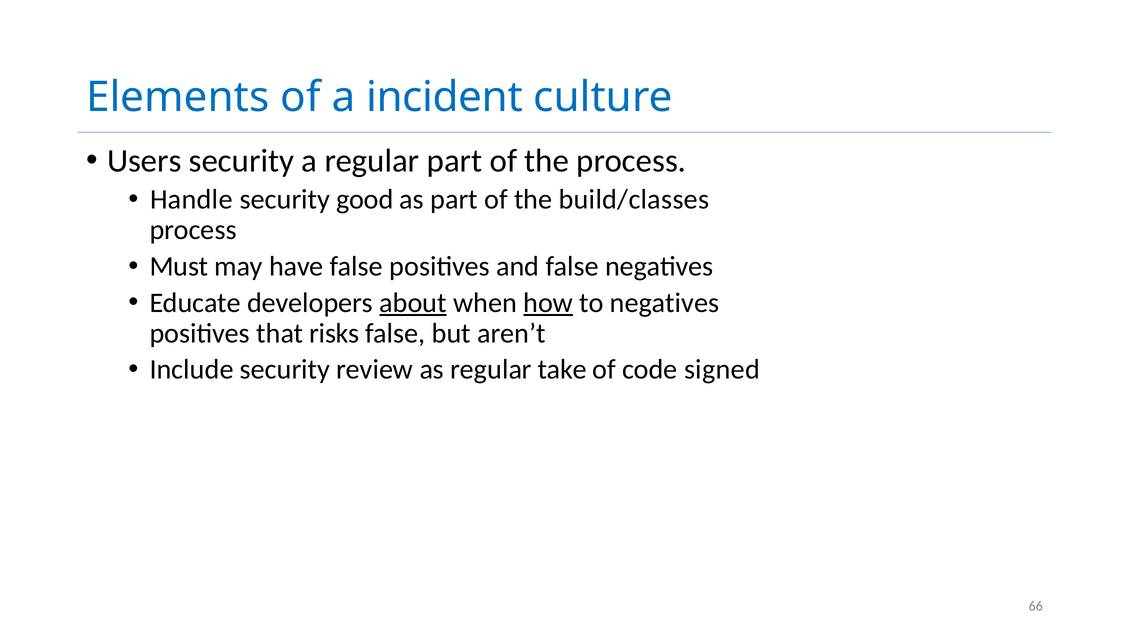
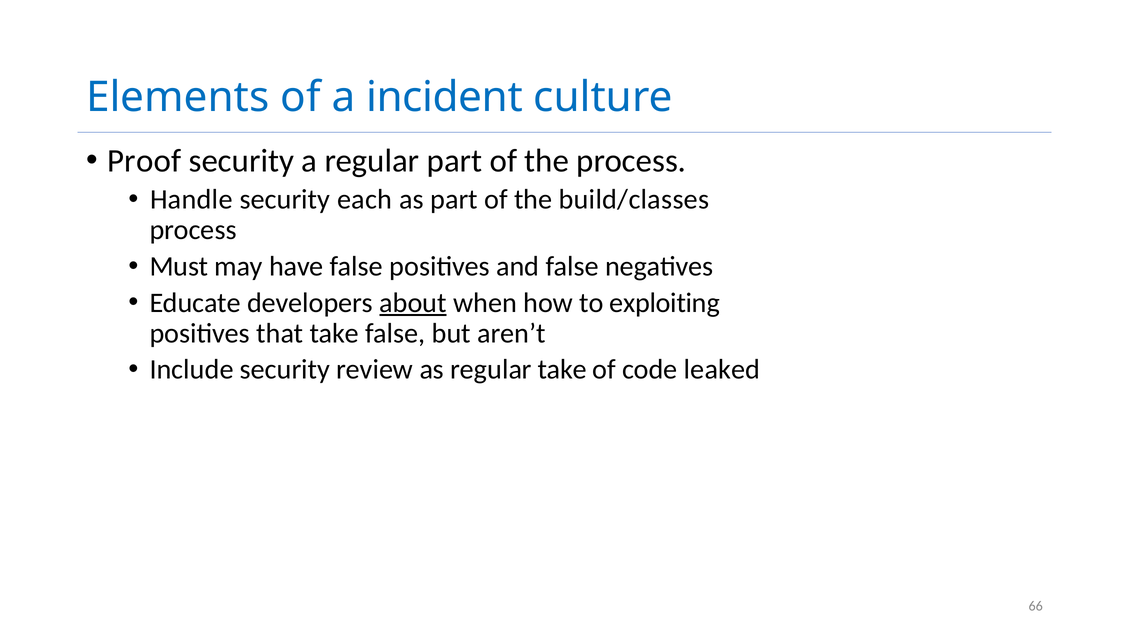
Users: Users -> Proof
good: good -> each
how underline: present -> none
to negatives: negatives -> exploiting
that risks: risks -> take
signed: signed -> leaked
